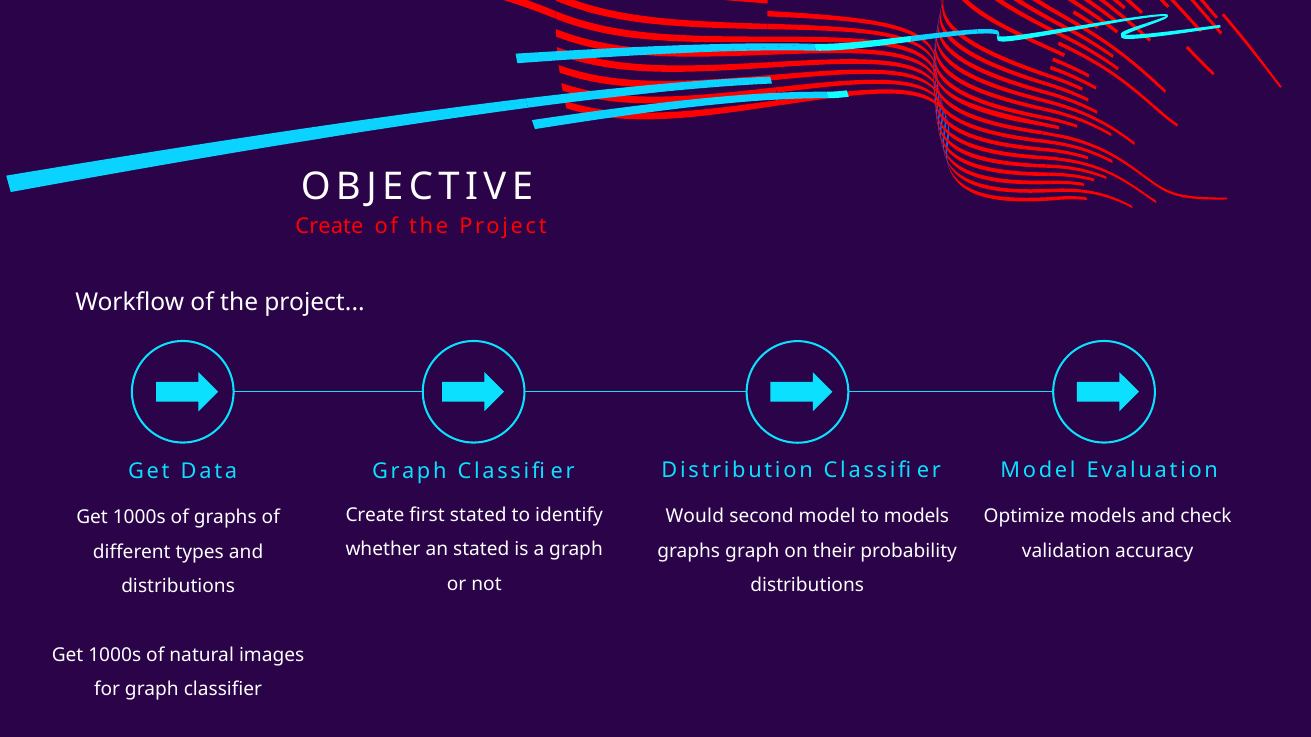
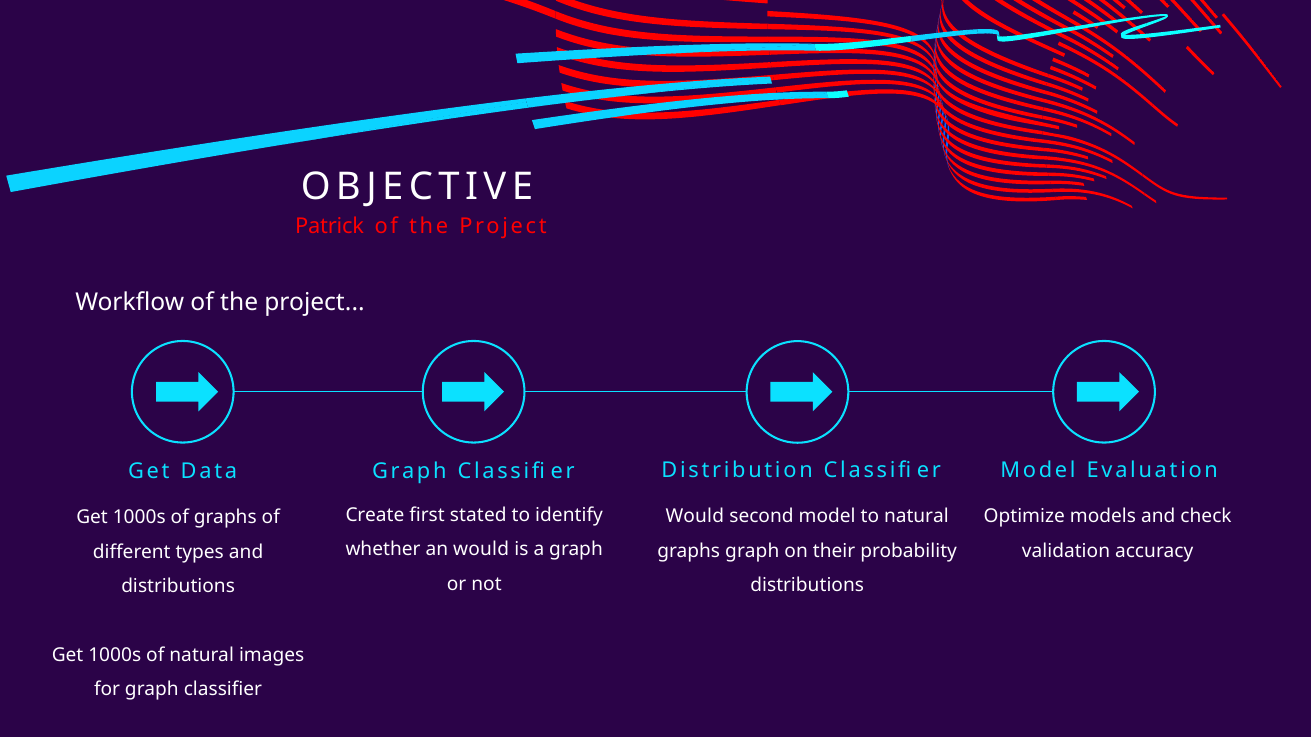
Create at (329, 226): Create -> Patrick
to models: models -> natural
an stated: stated -> would
